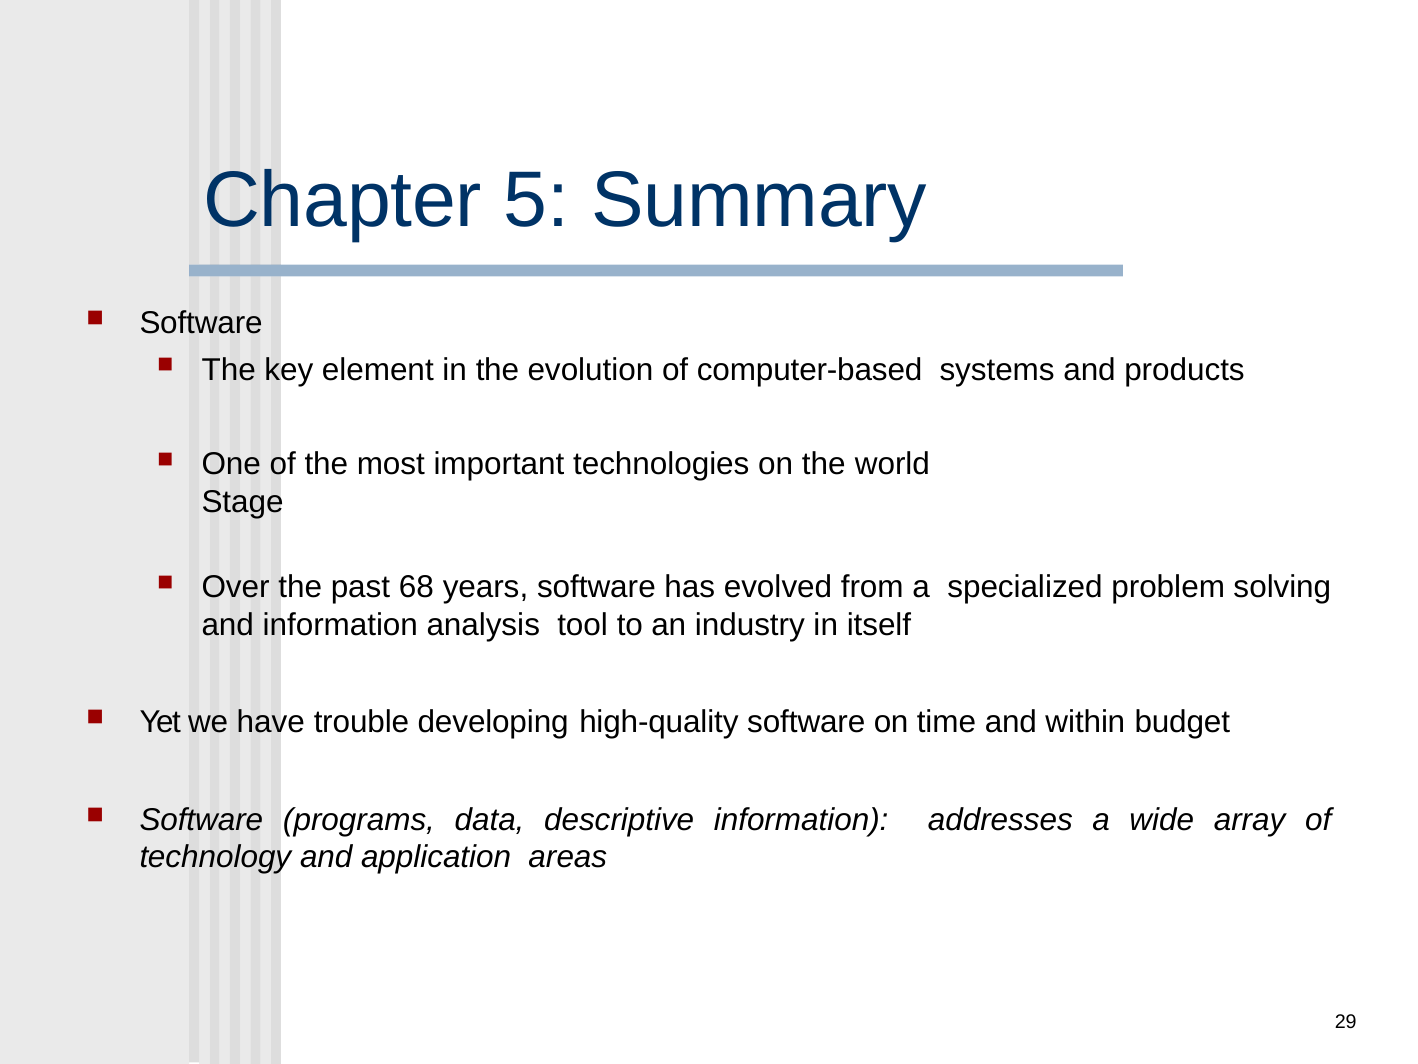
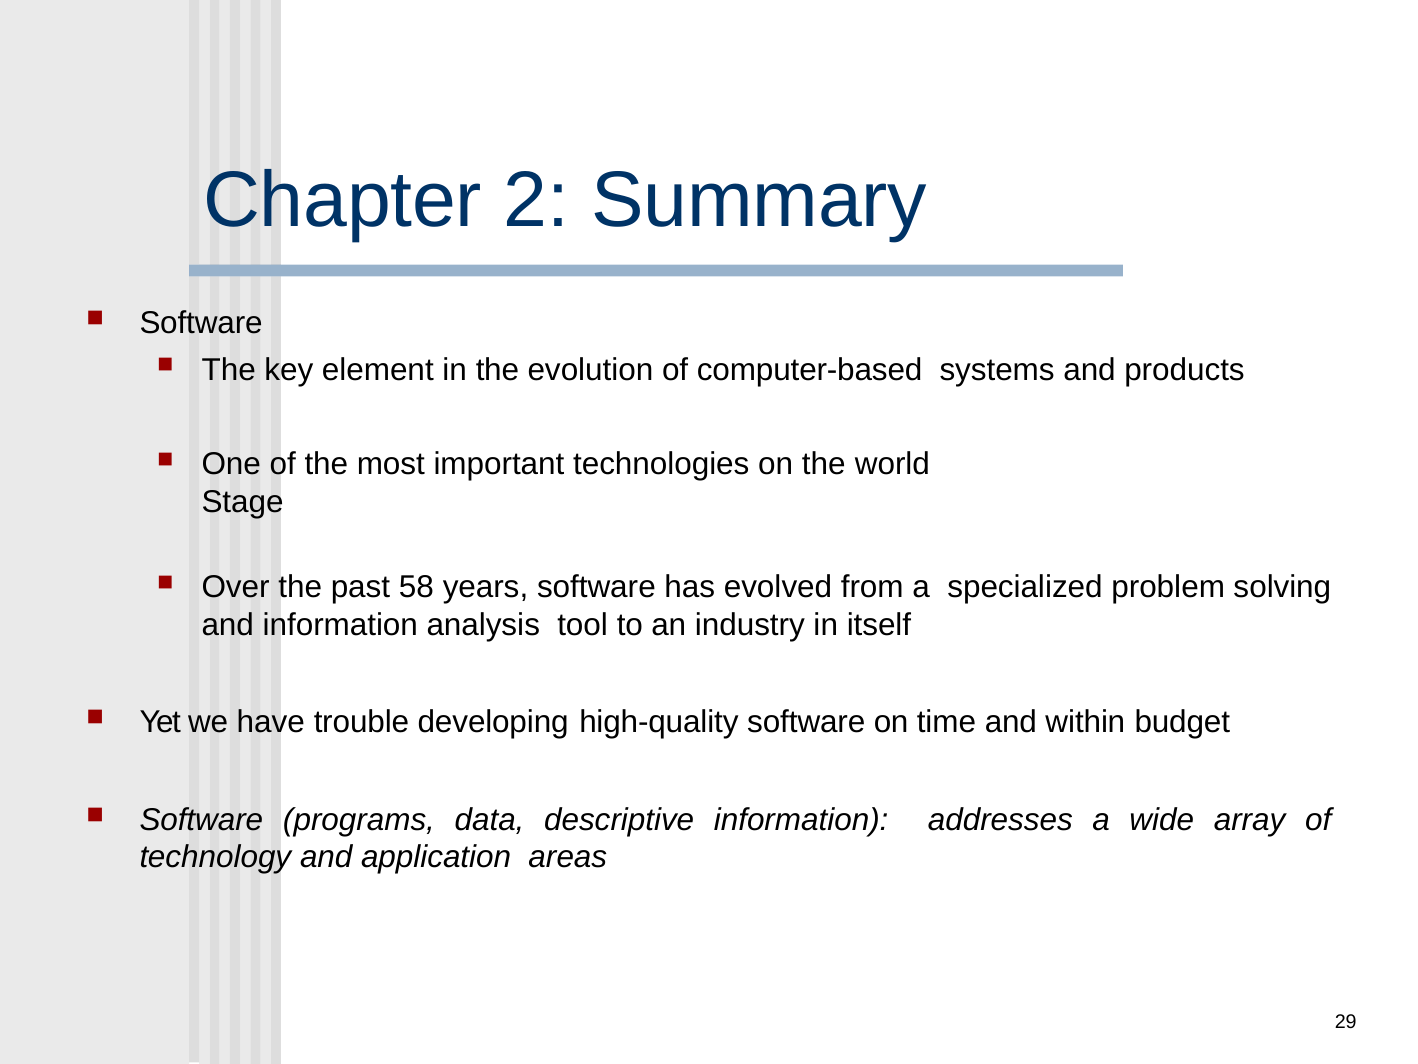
5: 5 -> 2
68: 68 -> 58
